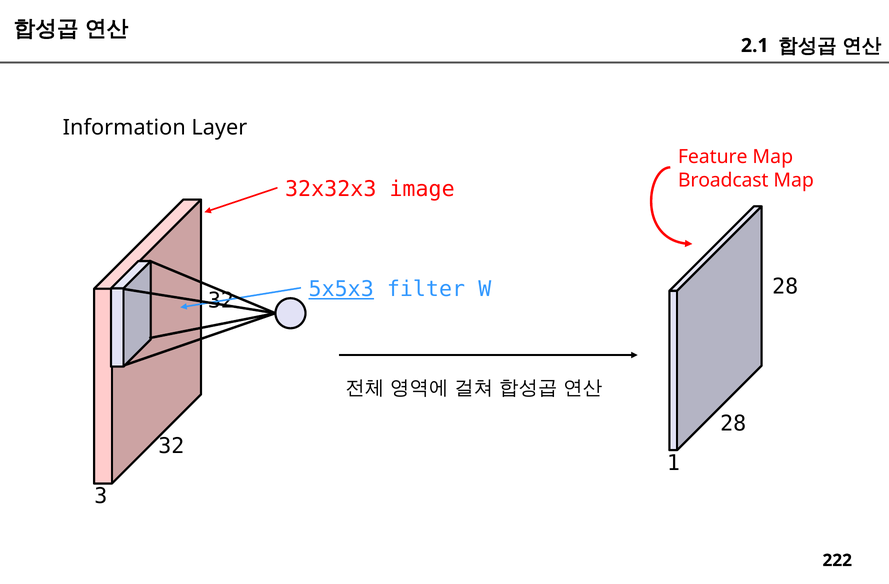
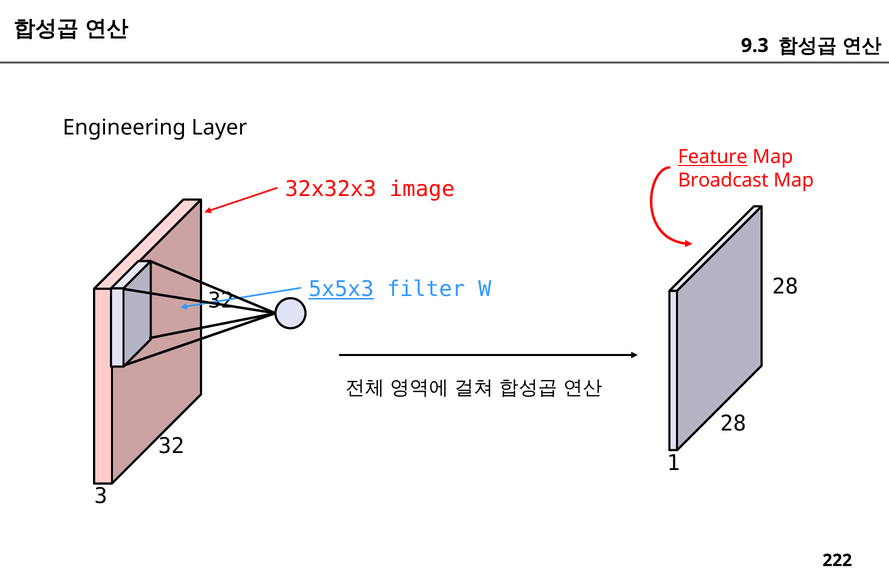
2.1: 2.1 -> 9.3
Information: Information -> Engineering
Feature underline: none -> present
